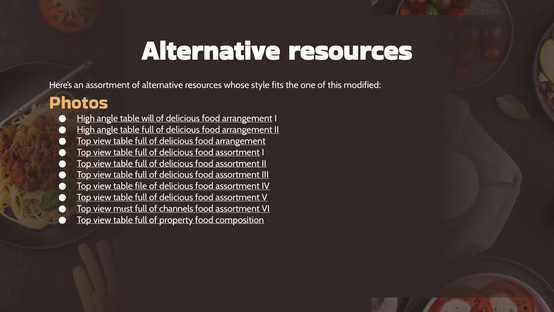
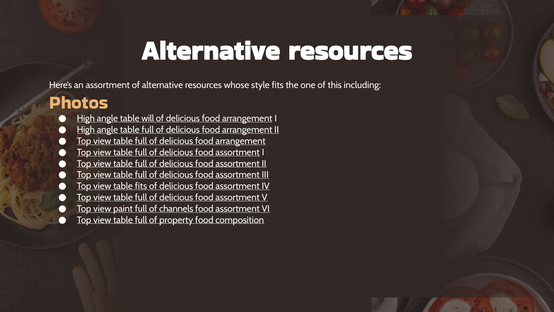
modified: modified -> including
table file: file -> fits
must: must -> paint
